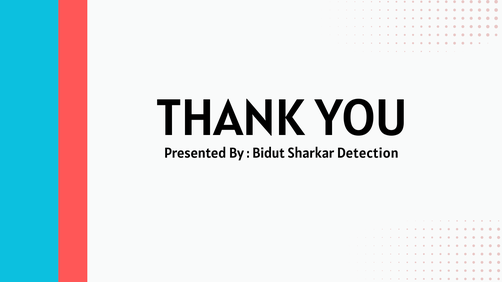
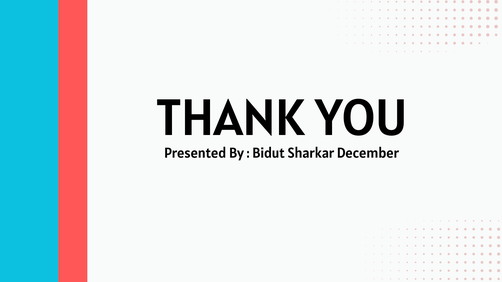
Detection: Detection -> December
